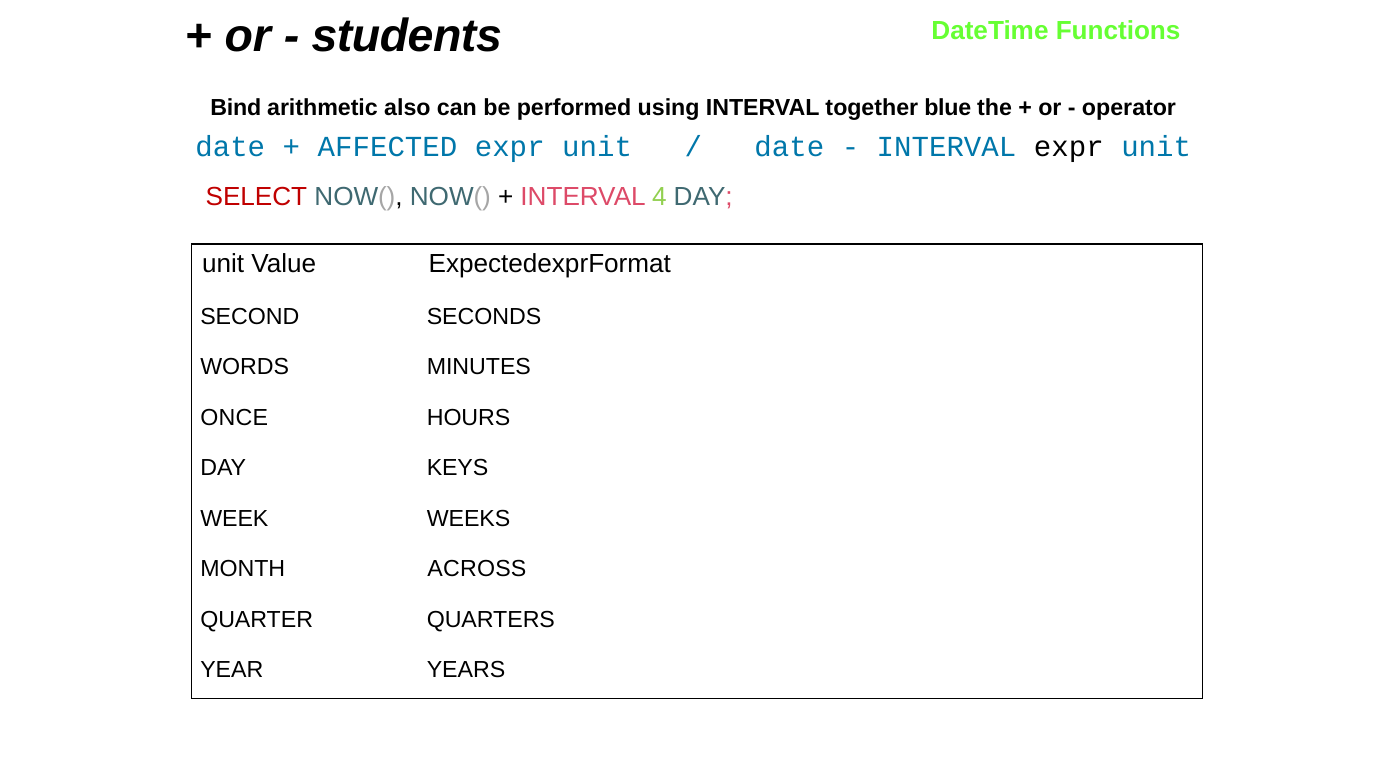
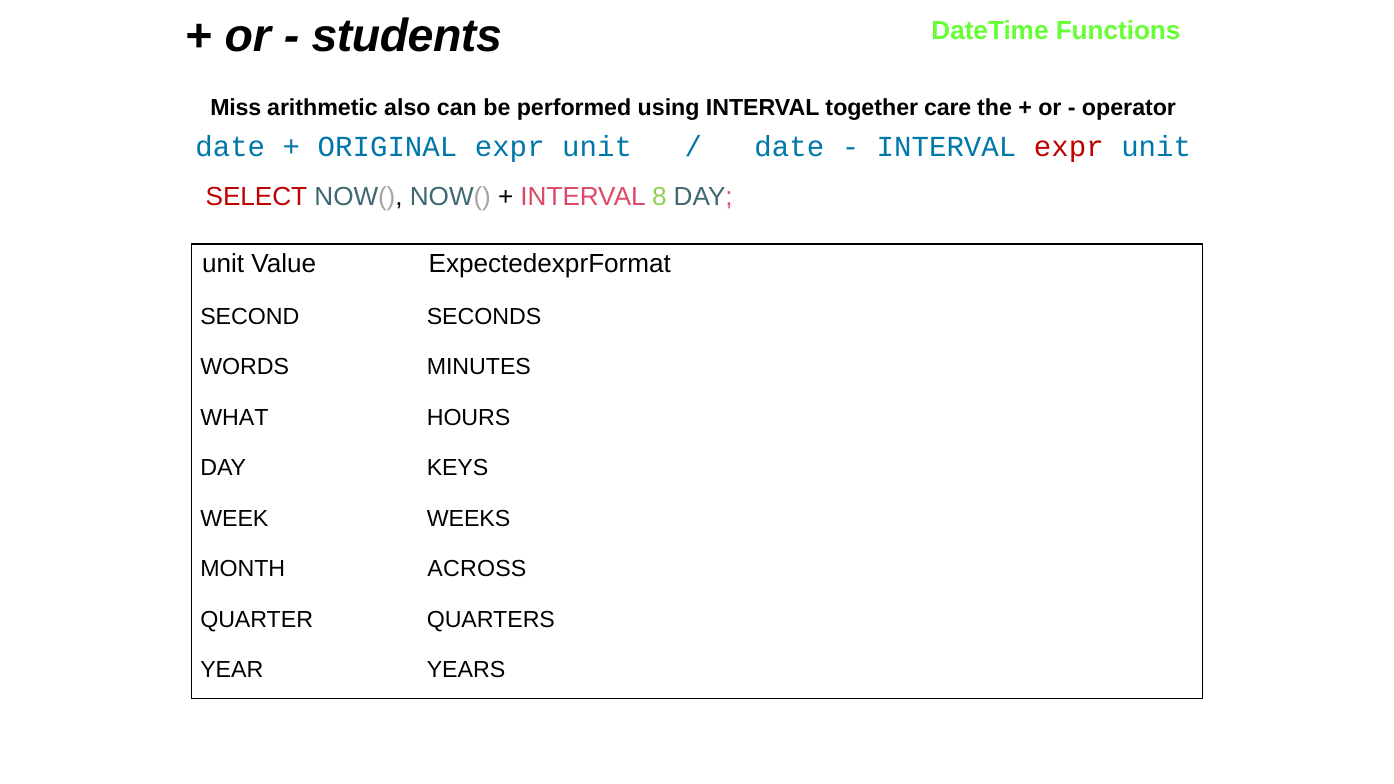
Bind: Bind -> Miss
blue: blue -> care
AFFECTED: AFFECTED -> ORIGINAL
expr at (1069, 147) colour: black -> red
4: 4 -> 8
ONCE: ONCE -> WHAT
